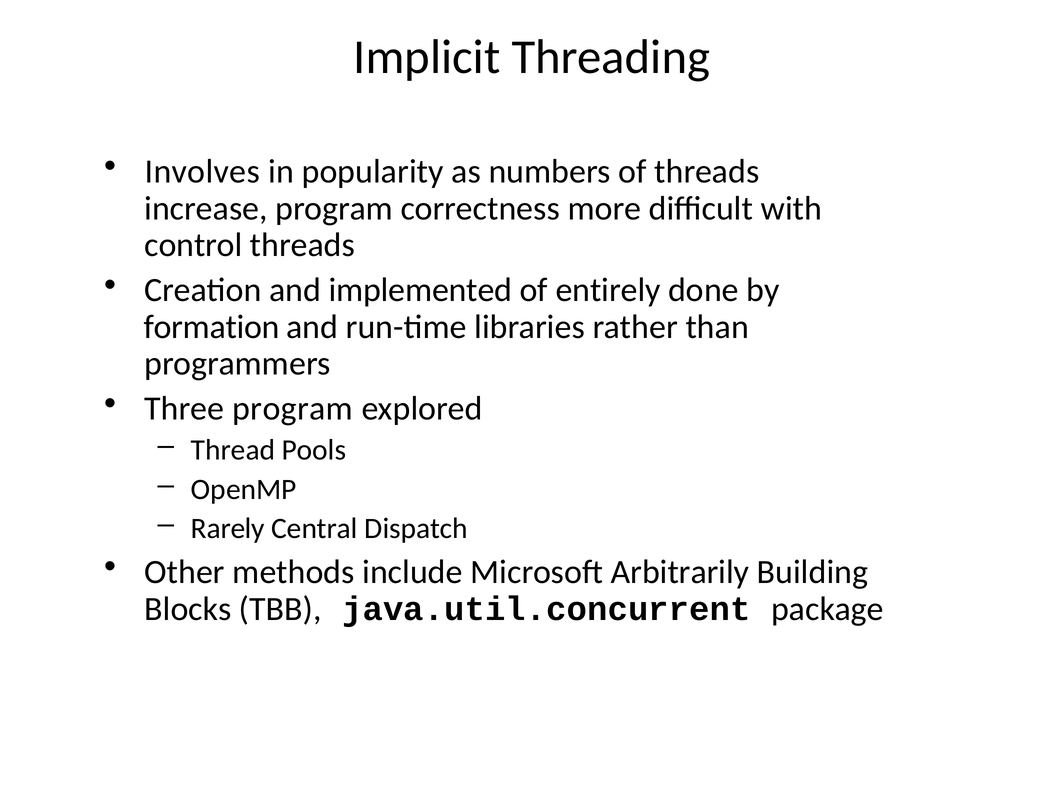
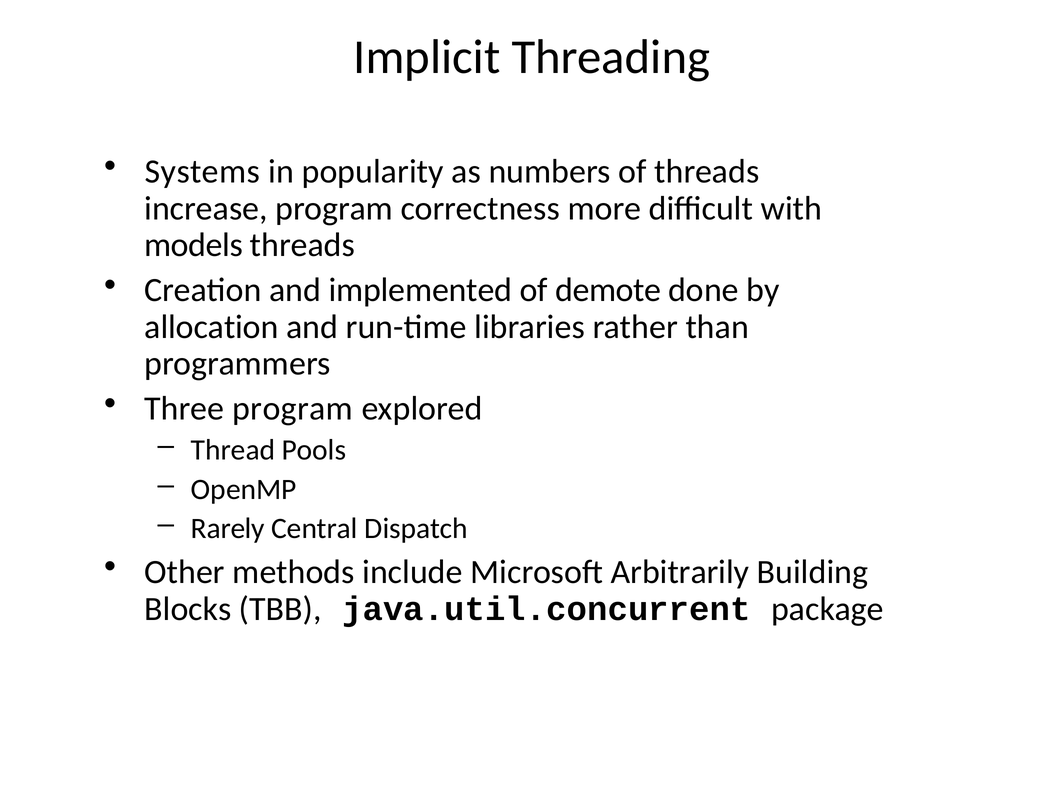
Involves: Involves -> Systems
control: control -> models
entirely: entirely -> demote
formation: formation -> allocation
